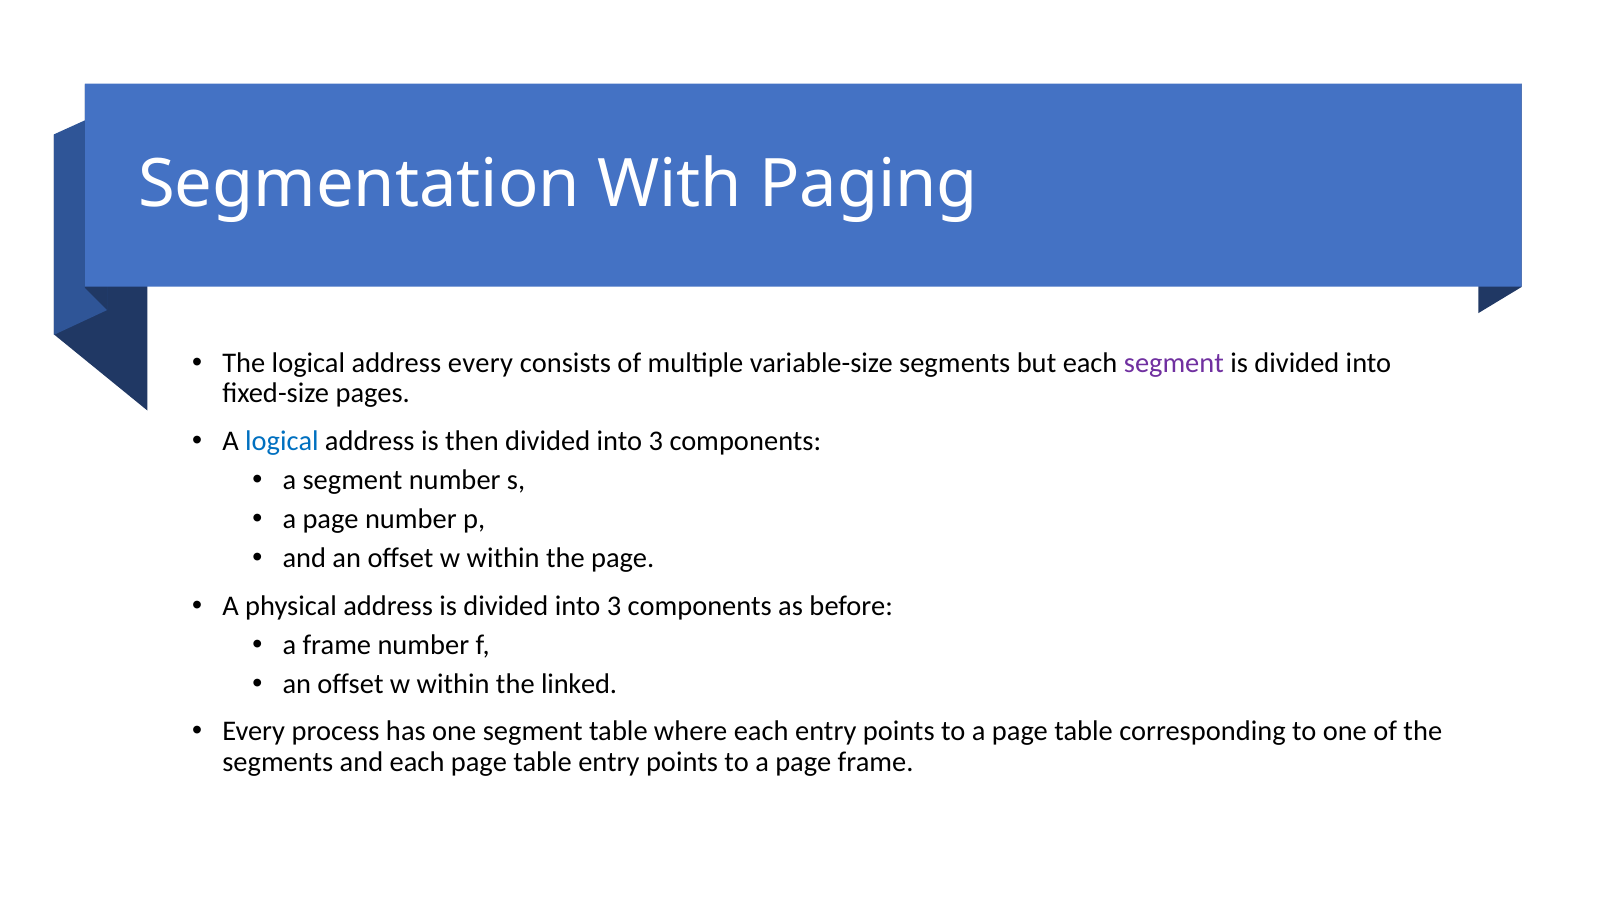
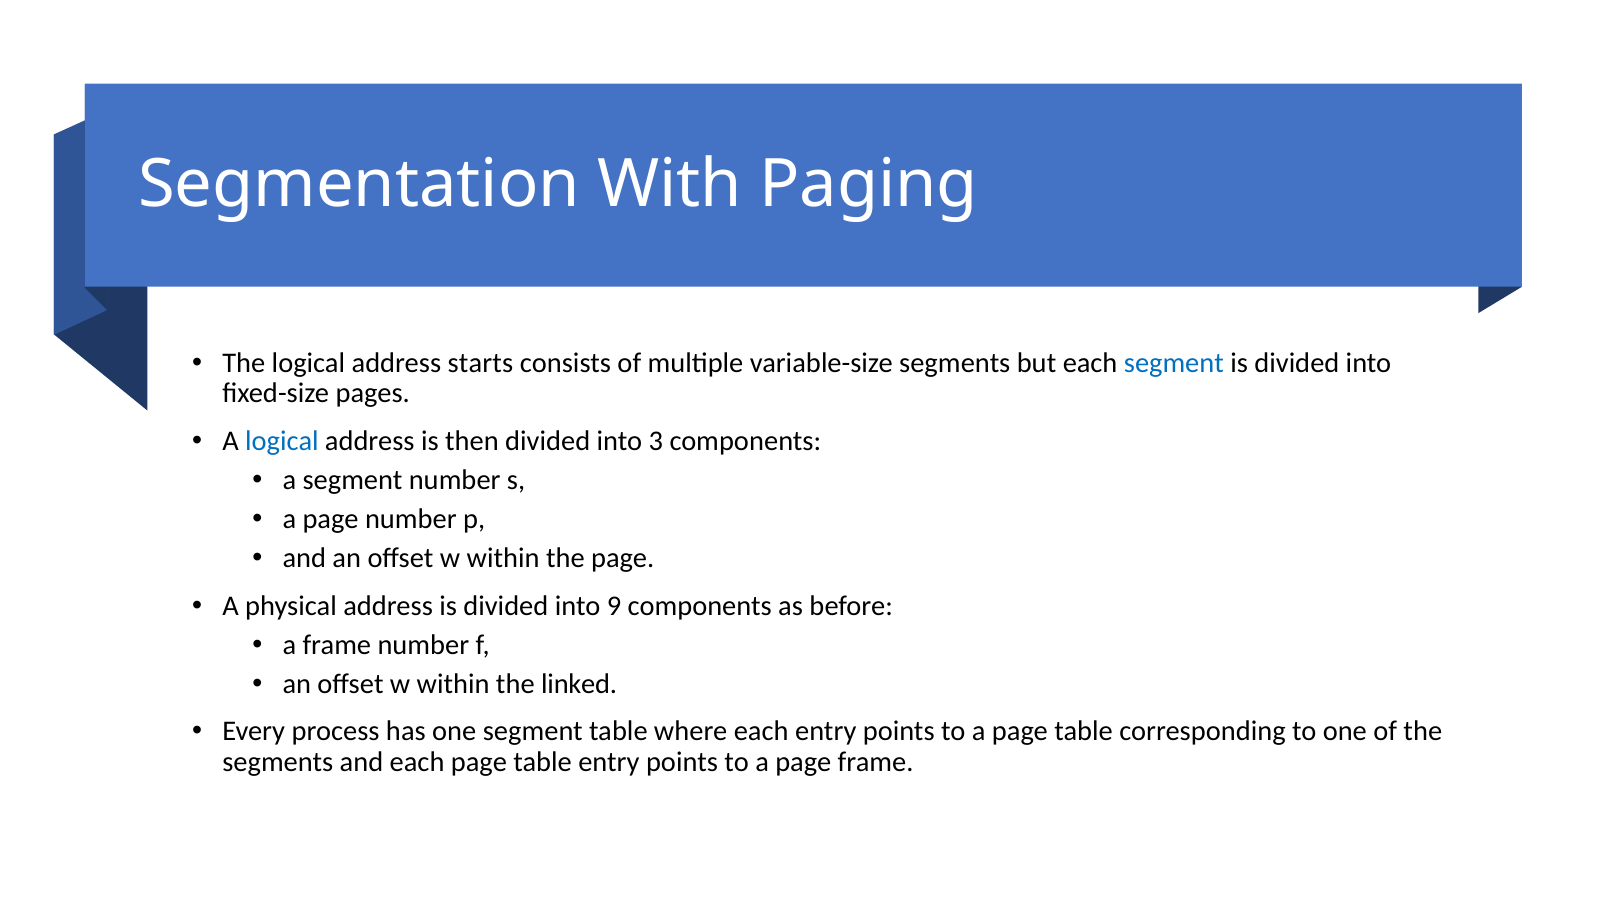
address every: every -> starts
segment at (1174, 363) colour: purple -> blue
is divided into 3: 3 -> 9
